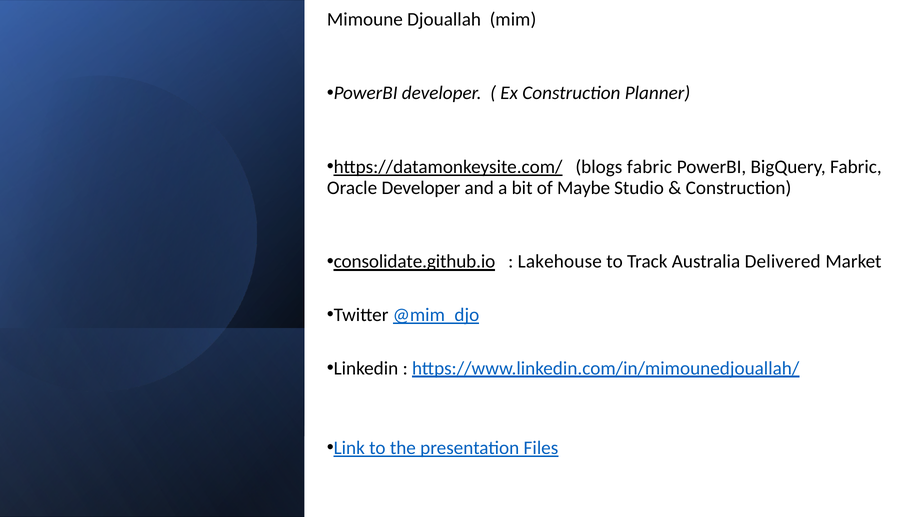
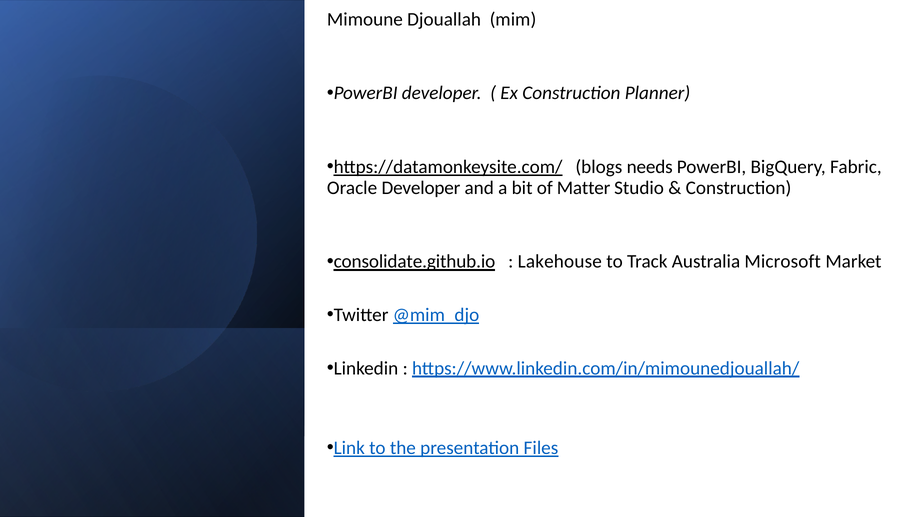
blogs fabric: fabric -> needs
Maybe: Maybe -> Matter
Delivered: Delivered -> Microsoft
